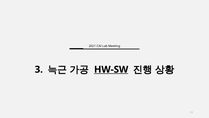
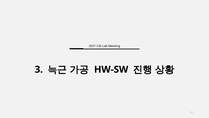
HW-SW underline: present -> none
